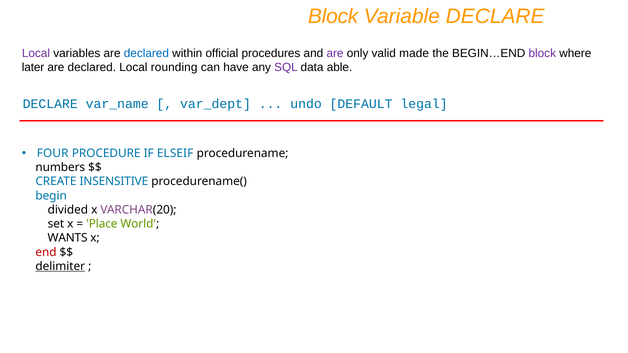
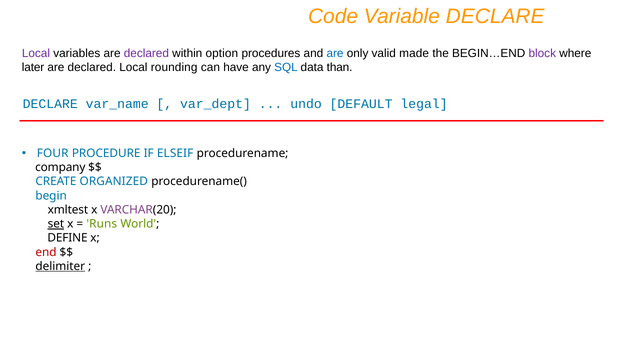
Block at (333, 16): Block -> Code
declared at (146, 53) colour: blue -> purple
official: official -> option
are at (335, 53) colour: purple -> blue
SQL colour: purple -> blue
able: able -> than
numbers: numbers -> company
INSENSITIVE: INSENSITIVE -> ORGANIZED
divided: divided -> xmltest
set underline: none -> present
Place: Place -> Runs
WANTS: WANTS -> DEFINE
